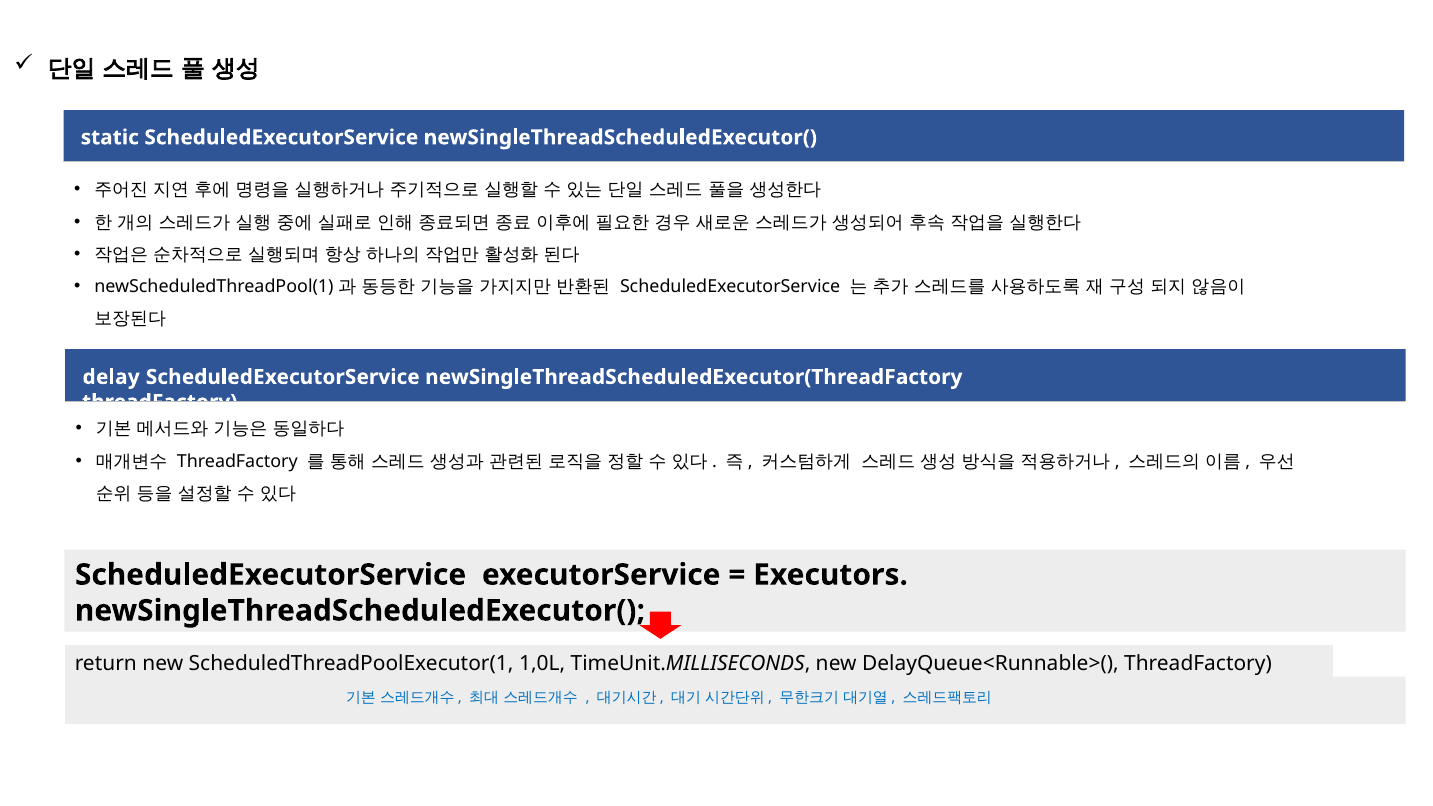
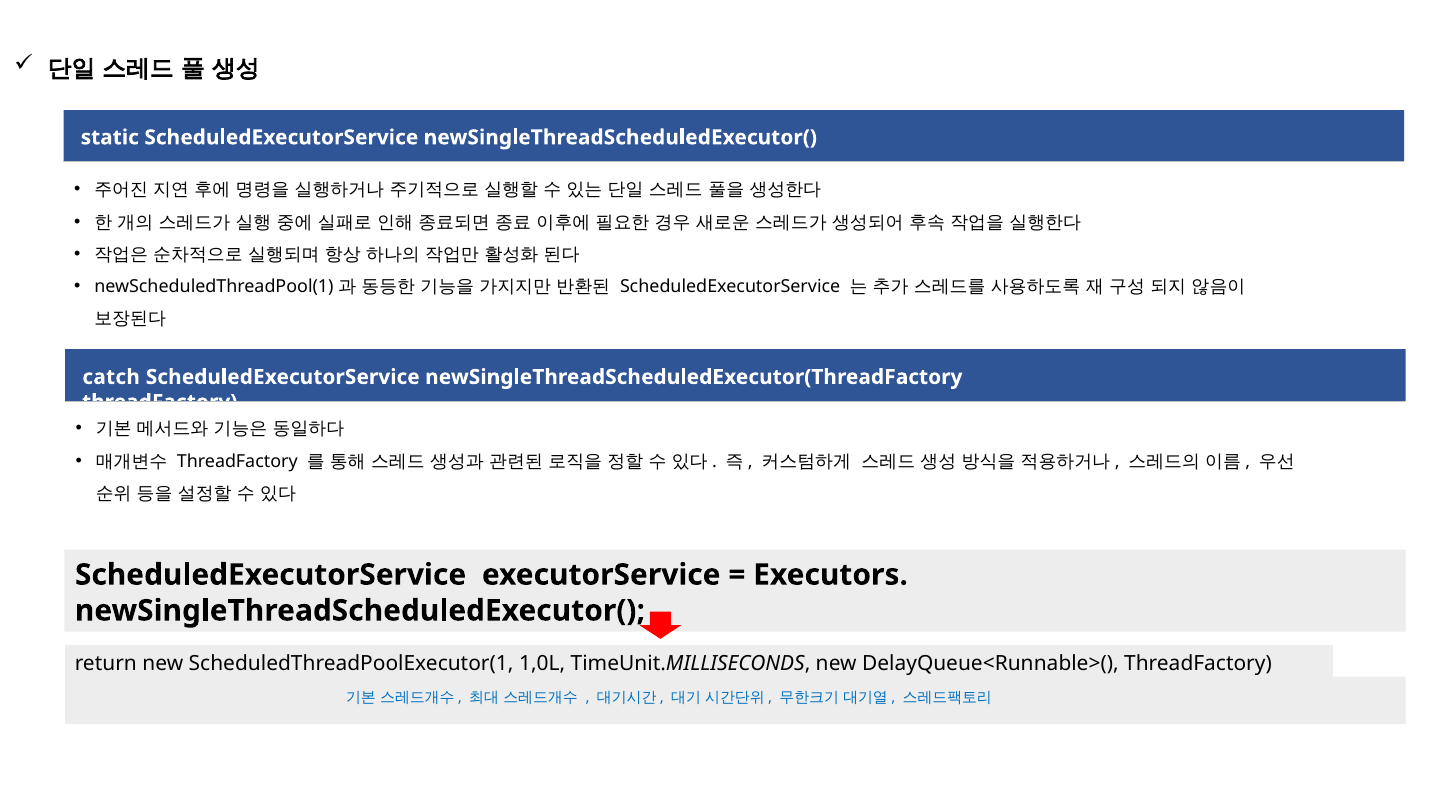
delay: delay -> catch
